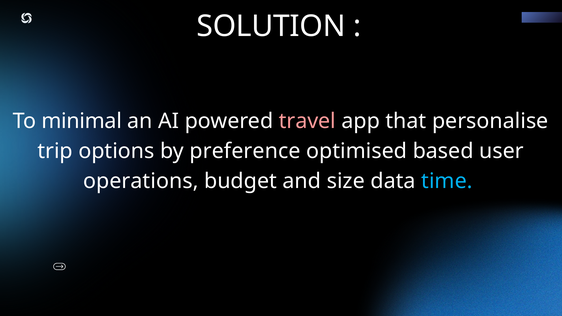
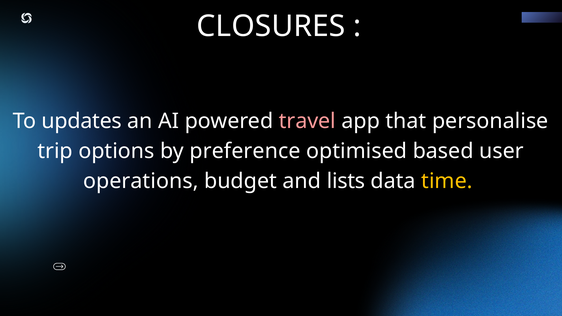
SOLUTION: SOLUTION -> CLOSURES
minimal: minimal -> updates
size: size -> lists
time colour: light blue -> yellow
